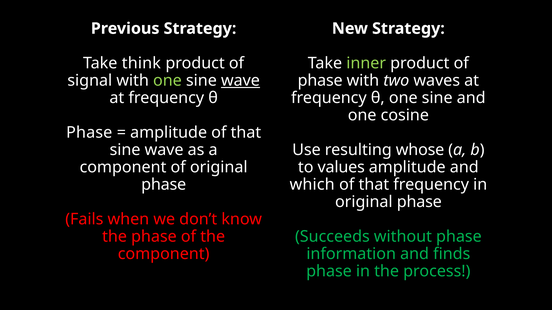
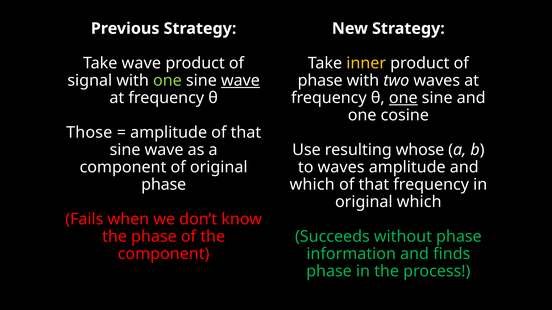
Take think: think -> wave
inner colour: light green -> yellow
one at (403, 98) underline: none -> present
Phase at (89, 133): Phase -> Those
to values: values -> waves
phase at (419, 202): phase -> which
